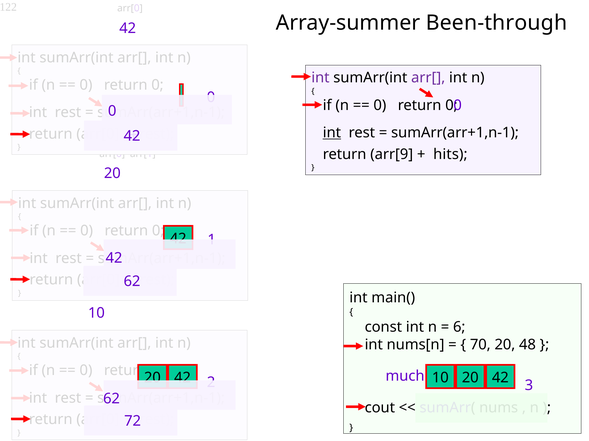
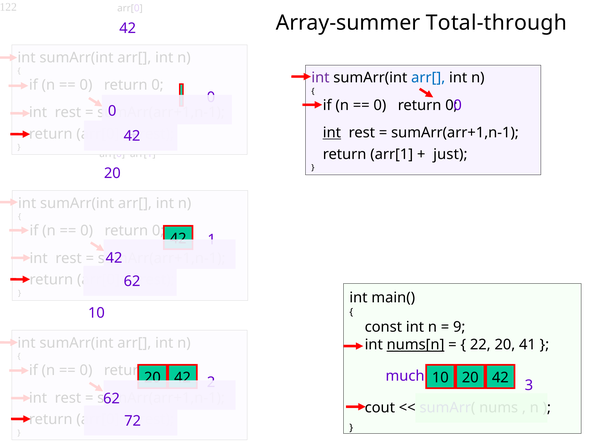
Been-through: Been-through -> Total-through
arr[ at (428, 78) colour: purple -> blue
return arr[9: arr[9 -> arr[1
hits: hits -> just
6: 6 -> 9
nums[n underline: none -> present
70: 70 -> 22
48: 48 -> 41
